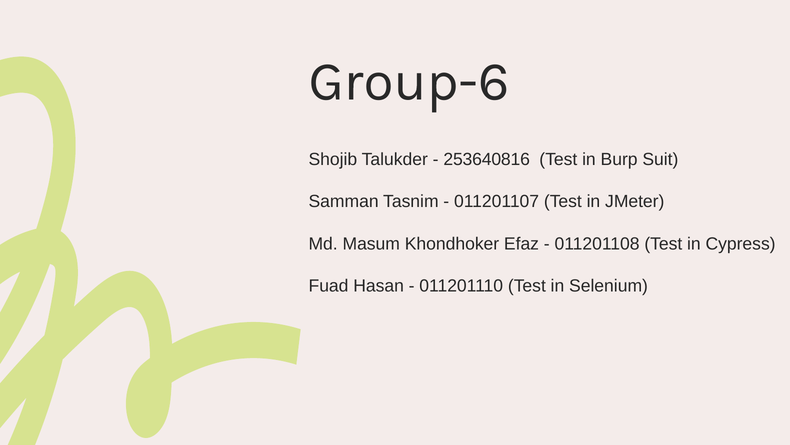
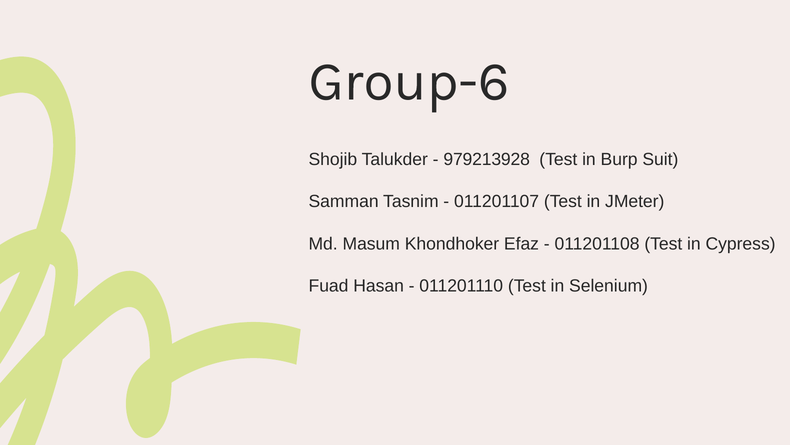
253640816: 253640816 -> 979213928
